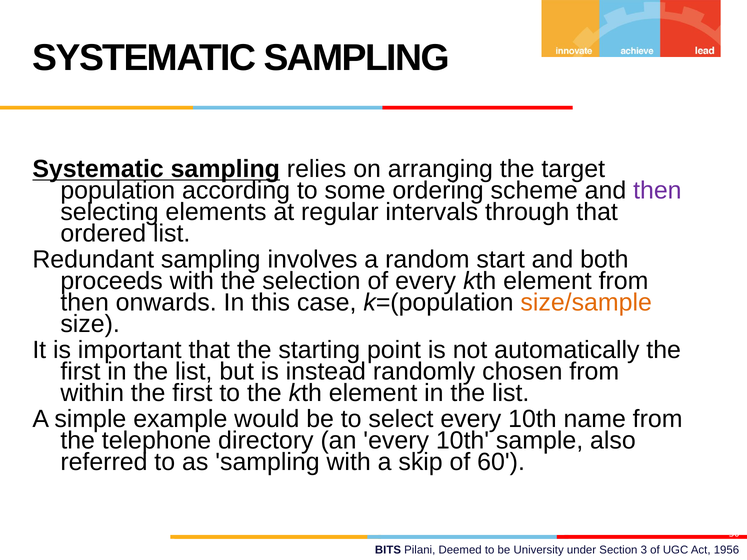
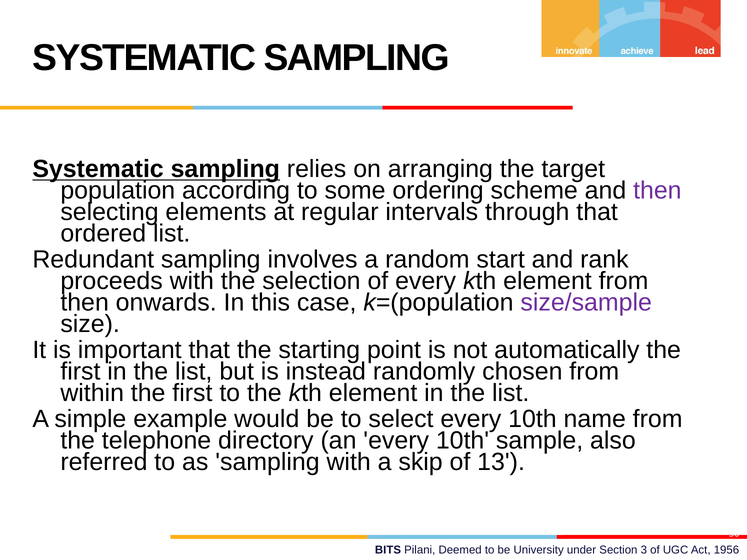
both: both -> rank
size/sample colour: orange -> purple
60: 60 -> 13
